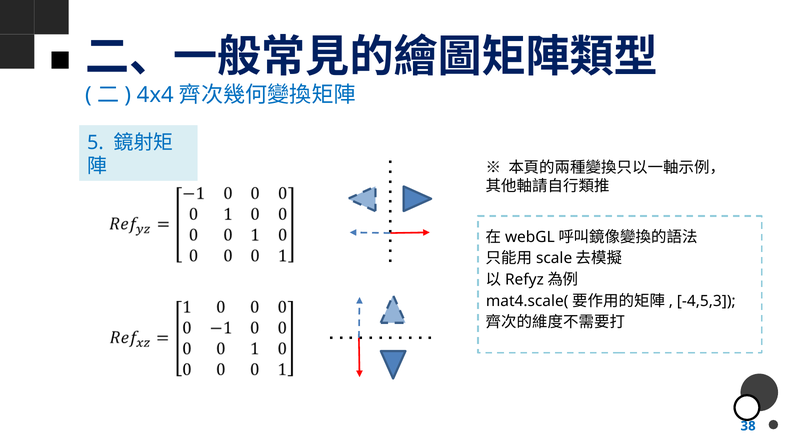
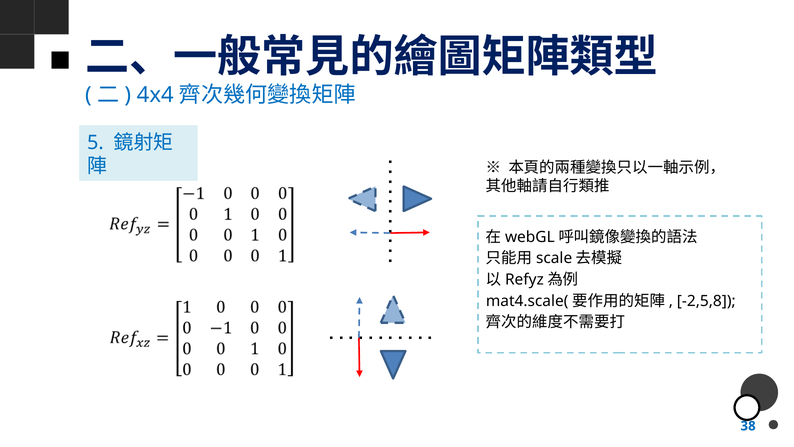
-4,5,3: -4,5,3 -> -2,5,8
